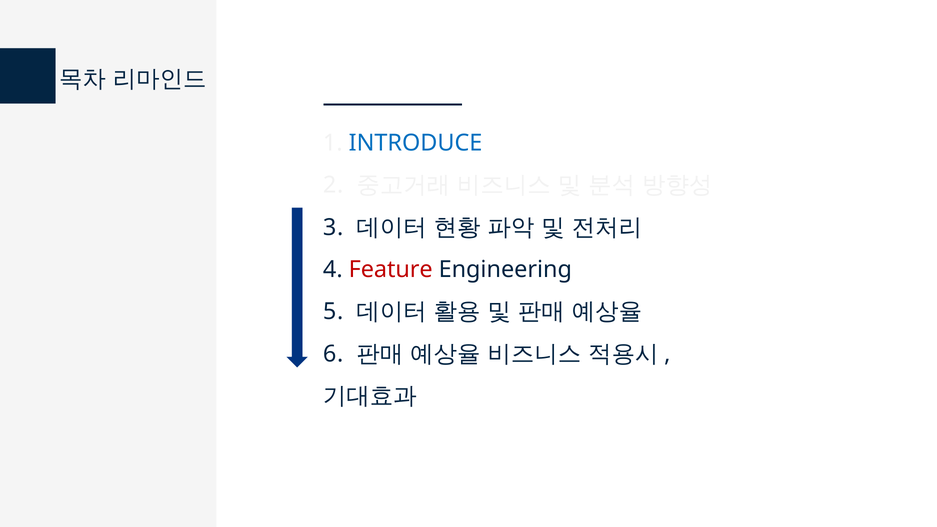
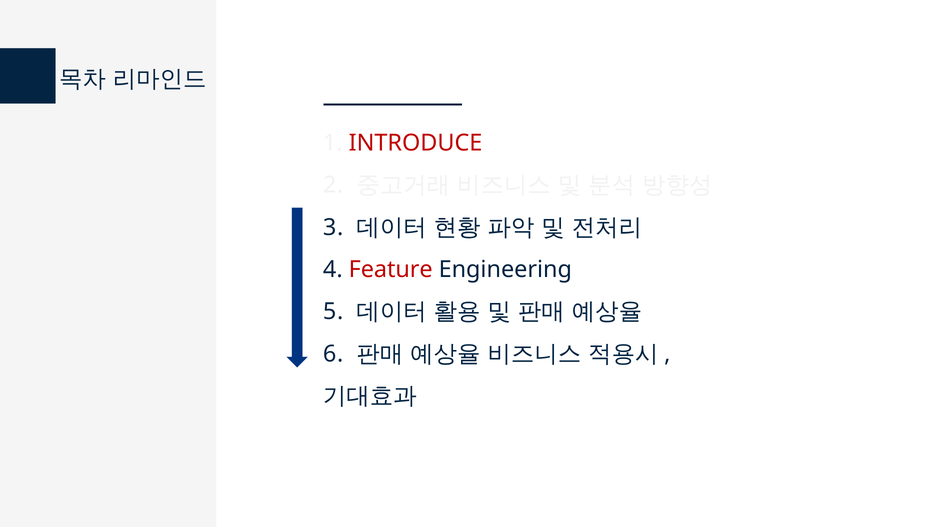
INTRODUCE colour: blue -> red
